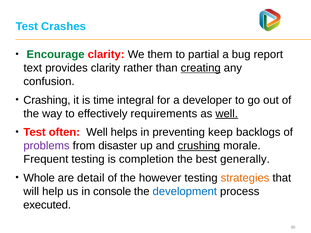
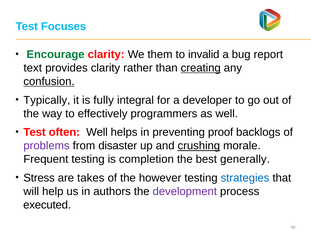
Crashes: Crashes -> Focuses
partial: partial -> invalid
confusion underline: none -> present
Crashing: Crashing -> Typically
time: time -> fully
requirements: requirements -> programmers
well at (227, 114) underline: present -> none
keep: keep -> proof
Whole: Whole -> Stress
detail: detail -> takes
strategies colour: orange -> blue
console: console -> authors
development colour: blue -> purple
